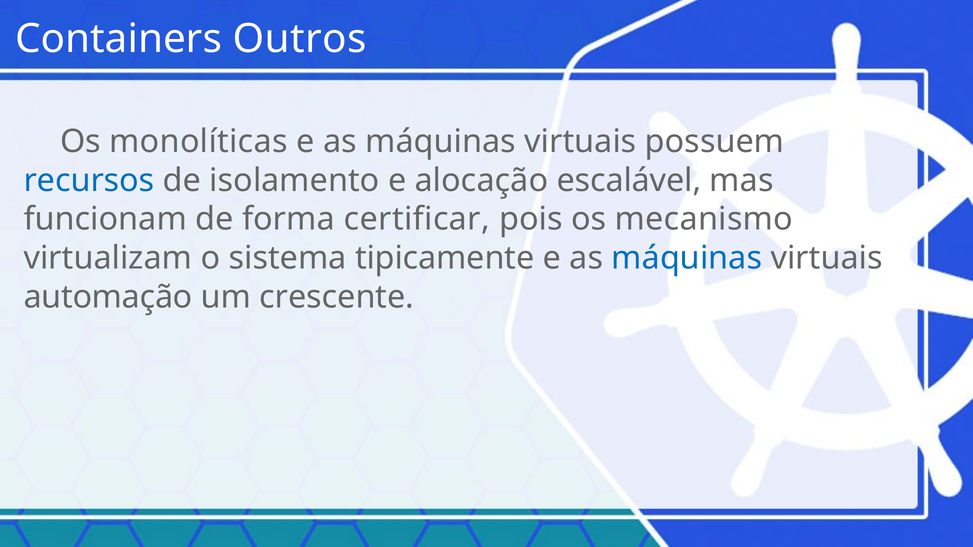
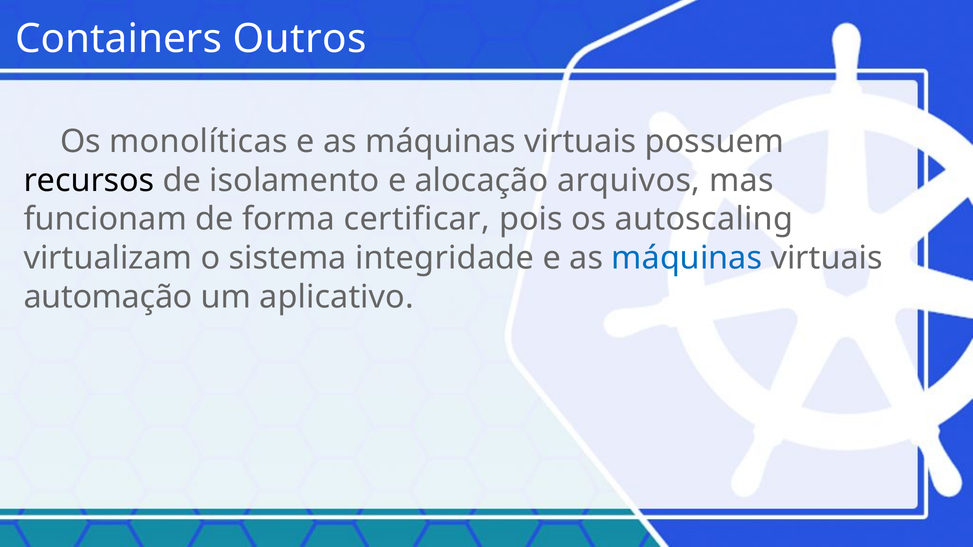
recursos colour: blue -> black
escalável: escalável -> arquivos
mecanismo: mecanismo -> autoscaling
tipicamente: tipicamente -> integridade
crescente: crescente -> aplicativo
